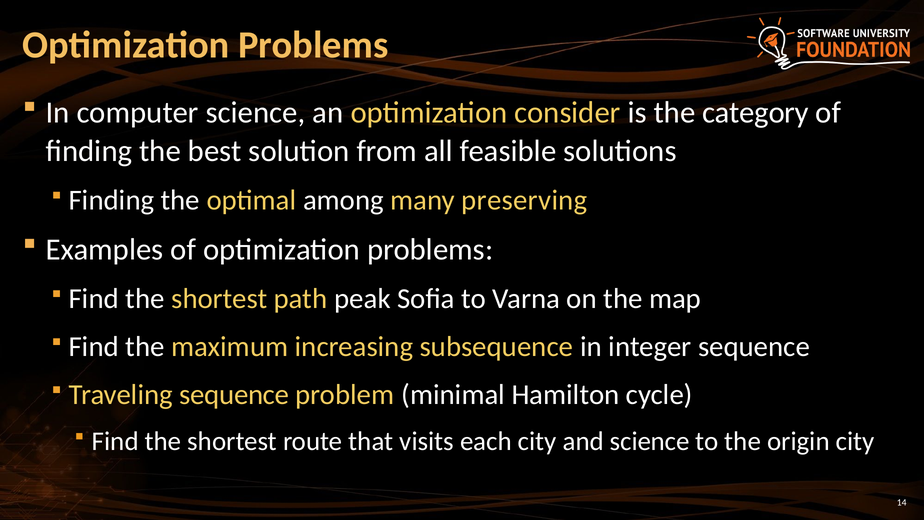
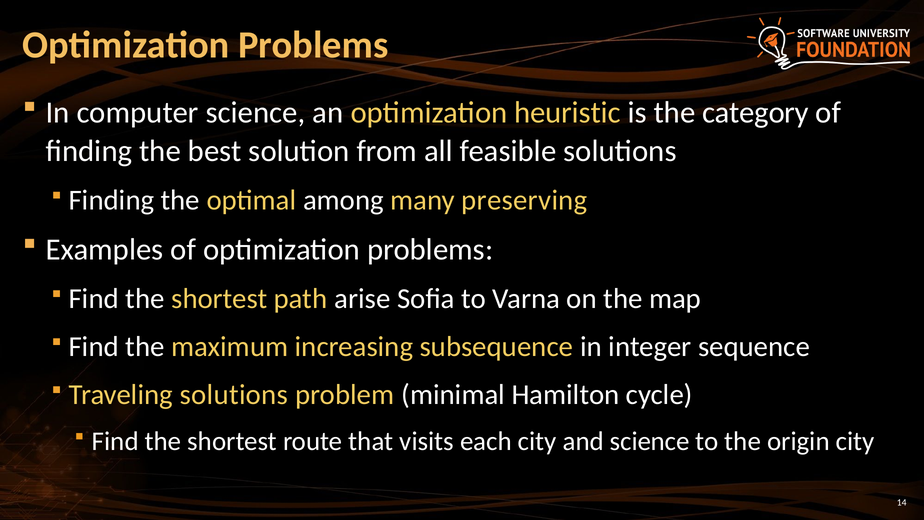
consider: consider -> heuristic
peak: peak -> arise
Traveling sequence: sequence -> solutions
